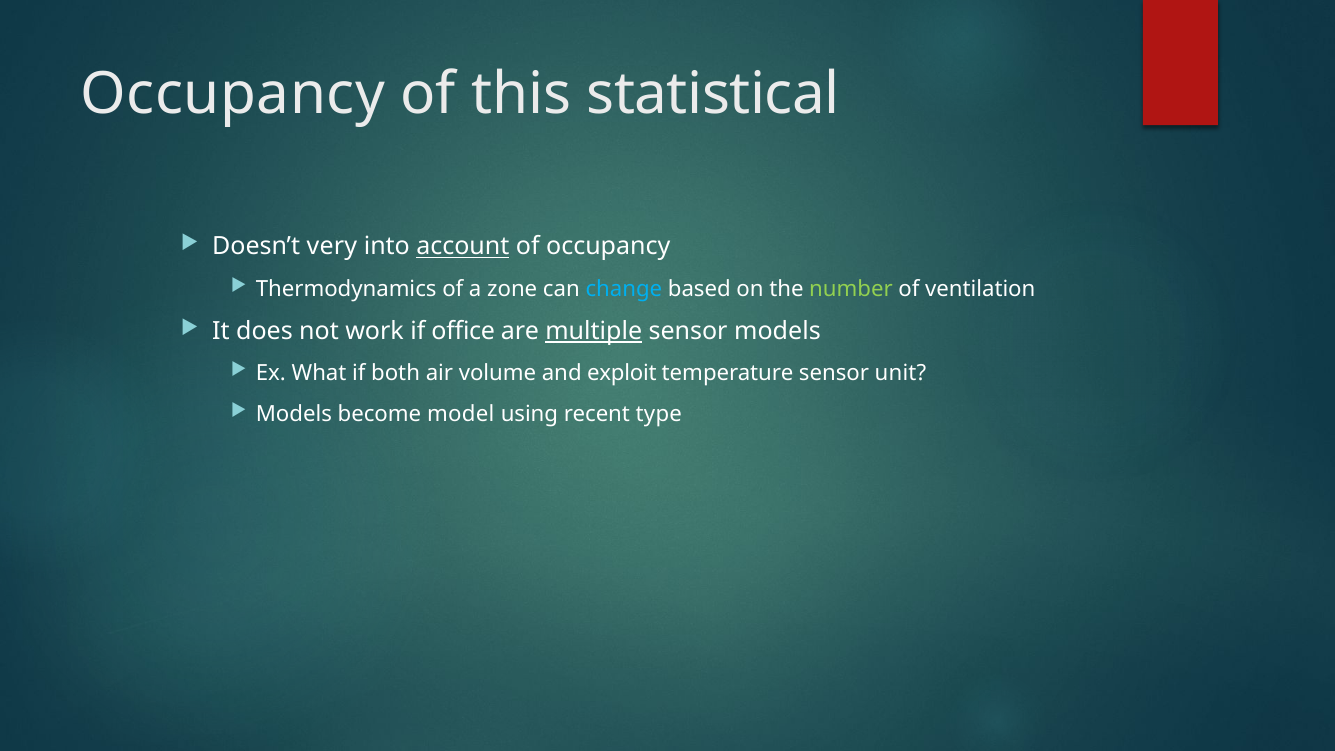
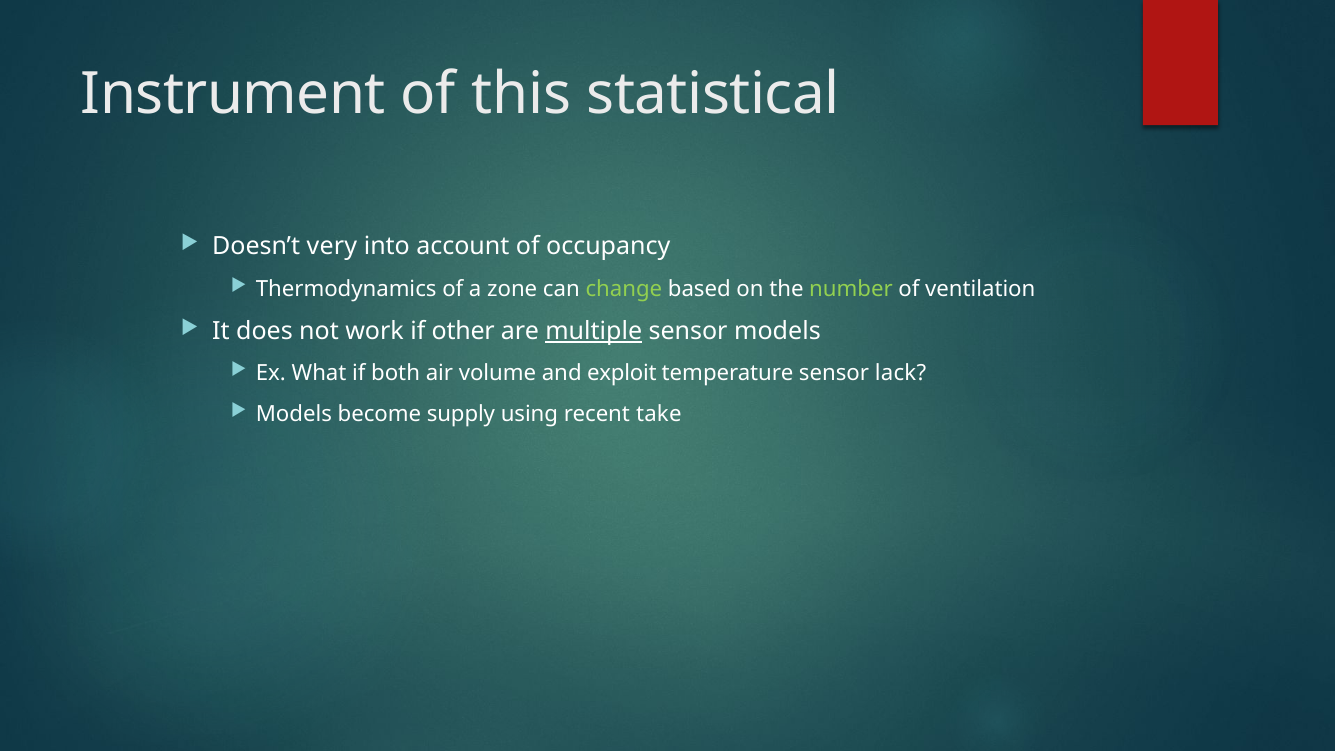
Occupancy at (233, 94): Occupancy -> Instrument
account underline: present -> none
change colour: light blue -> light green
office: office -> other
unit: unit -> lack
model: model -> supply
type: type -> take
